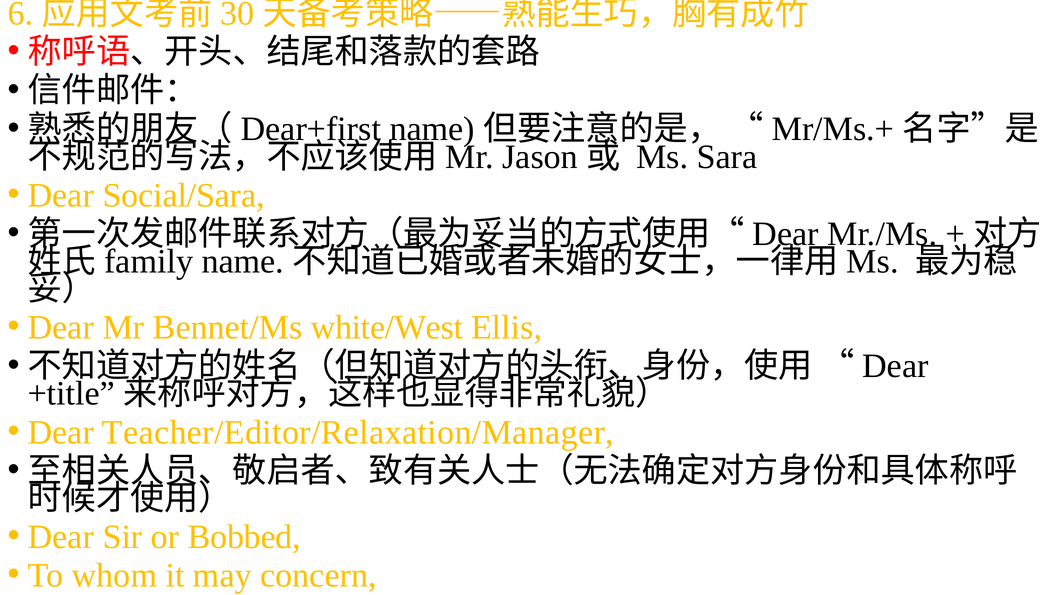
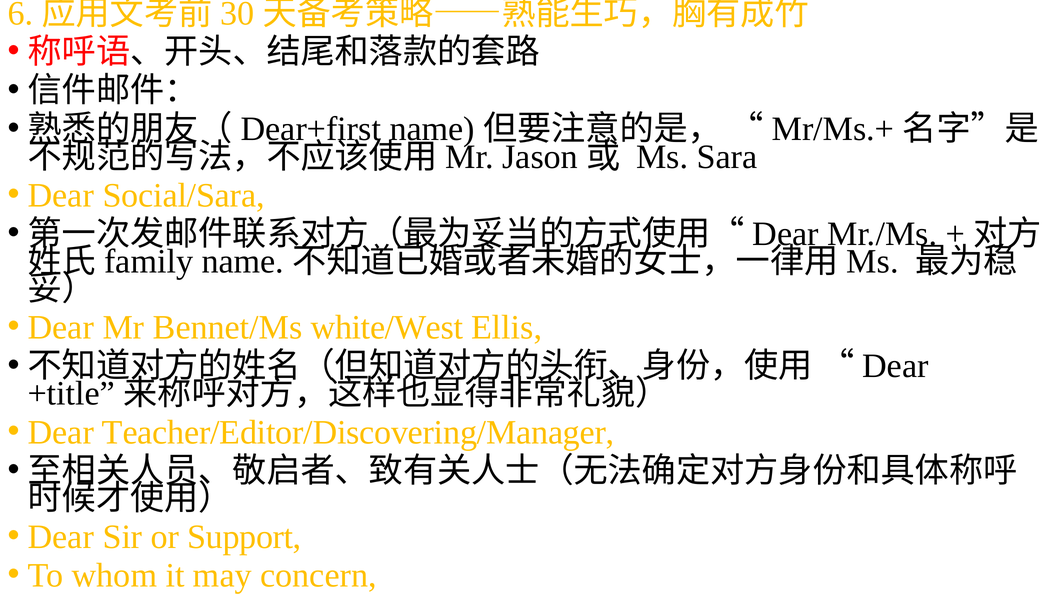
Teacher/Editor/Relaxation/Manager: Teacher/Editor/Relaxation/Manager -> Teacher/Editor/Discovering/Manager
Bobbed: Bobbed -> Support
